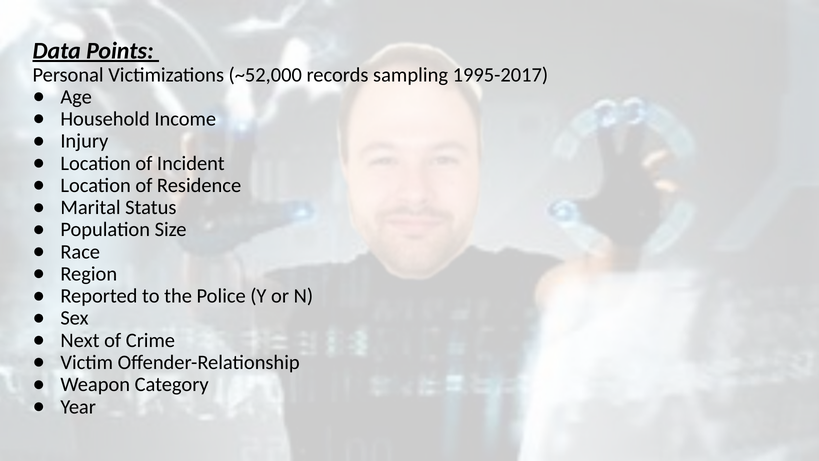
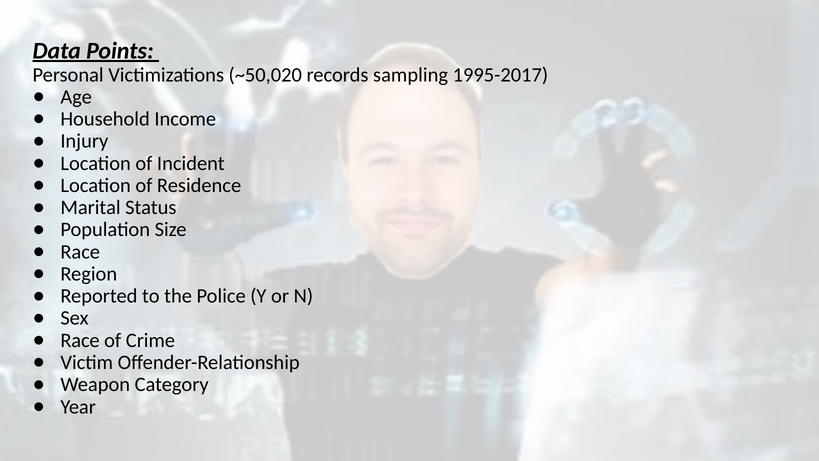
~52,000: ~52,000 -> ~50,020
Next at (80, 340): Next -> Race
